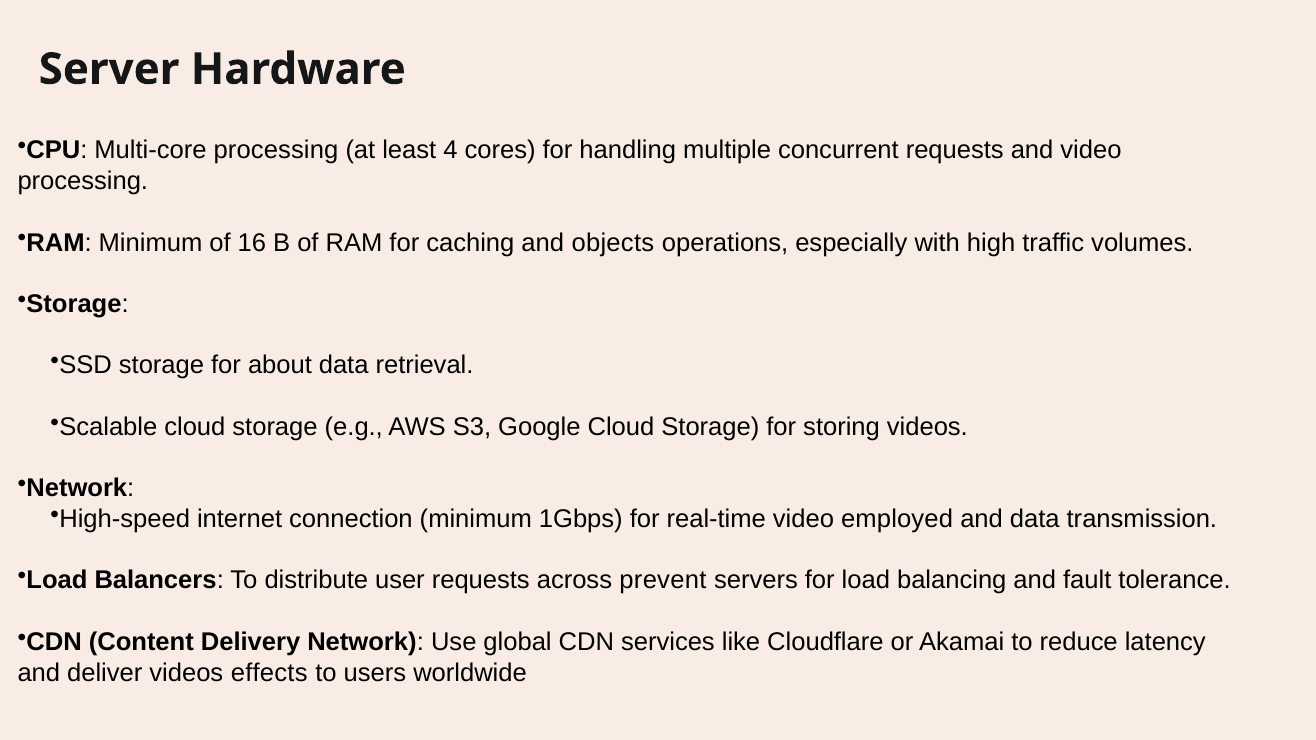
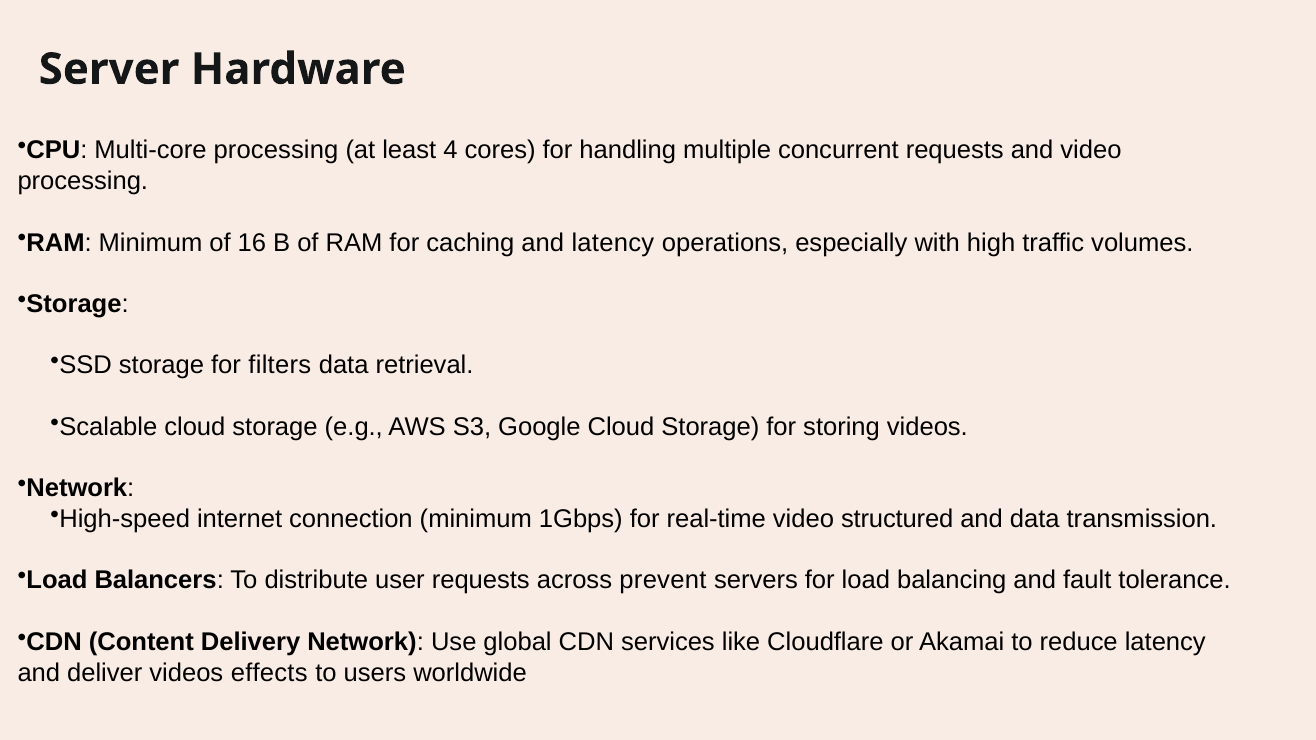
and objects: objects -> latency
about: about -> filters
employed: employed -> structured
